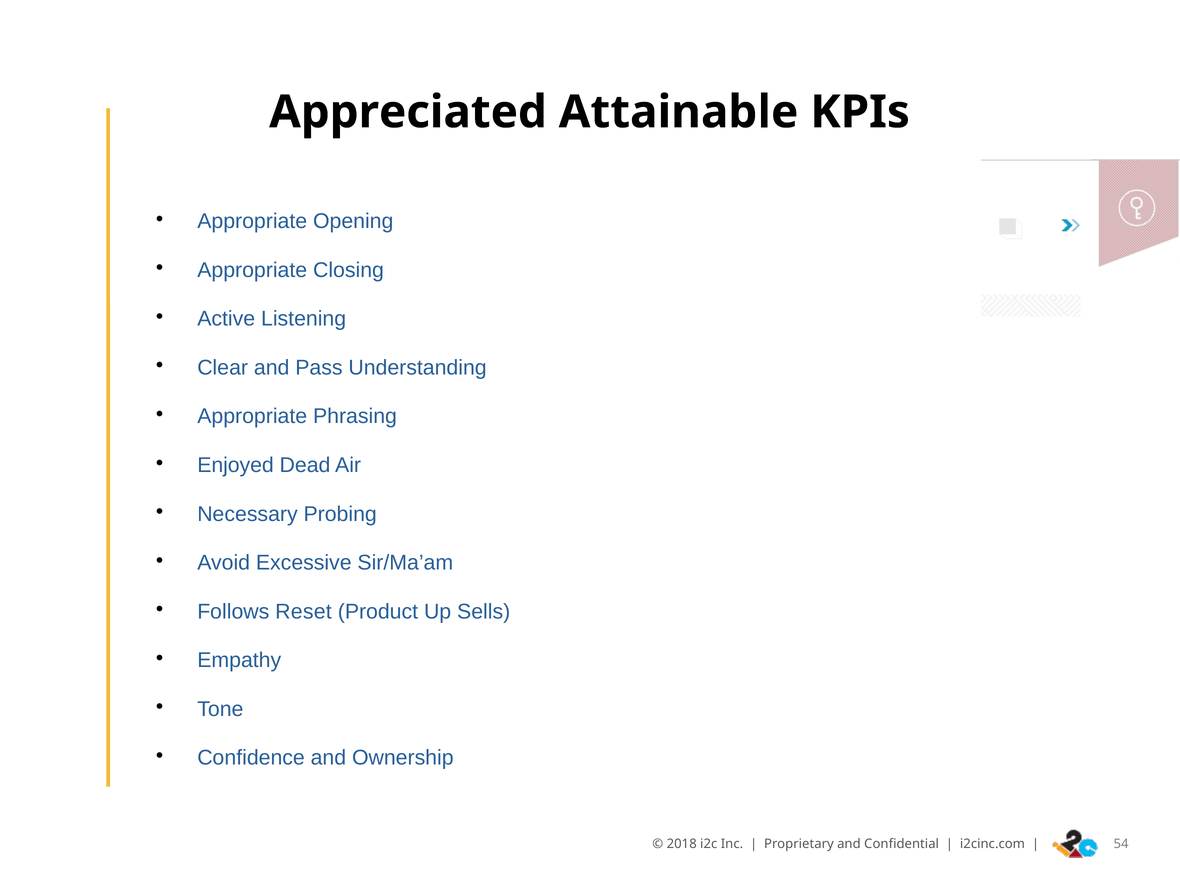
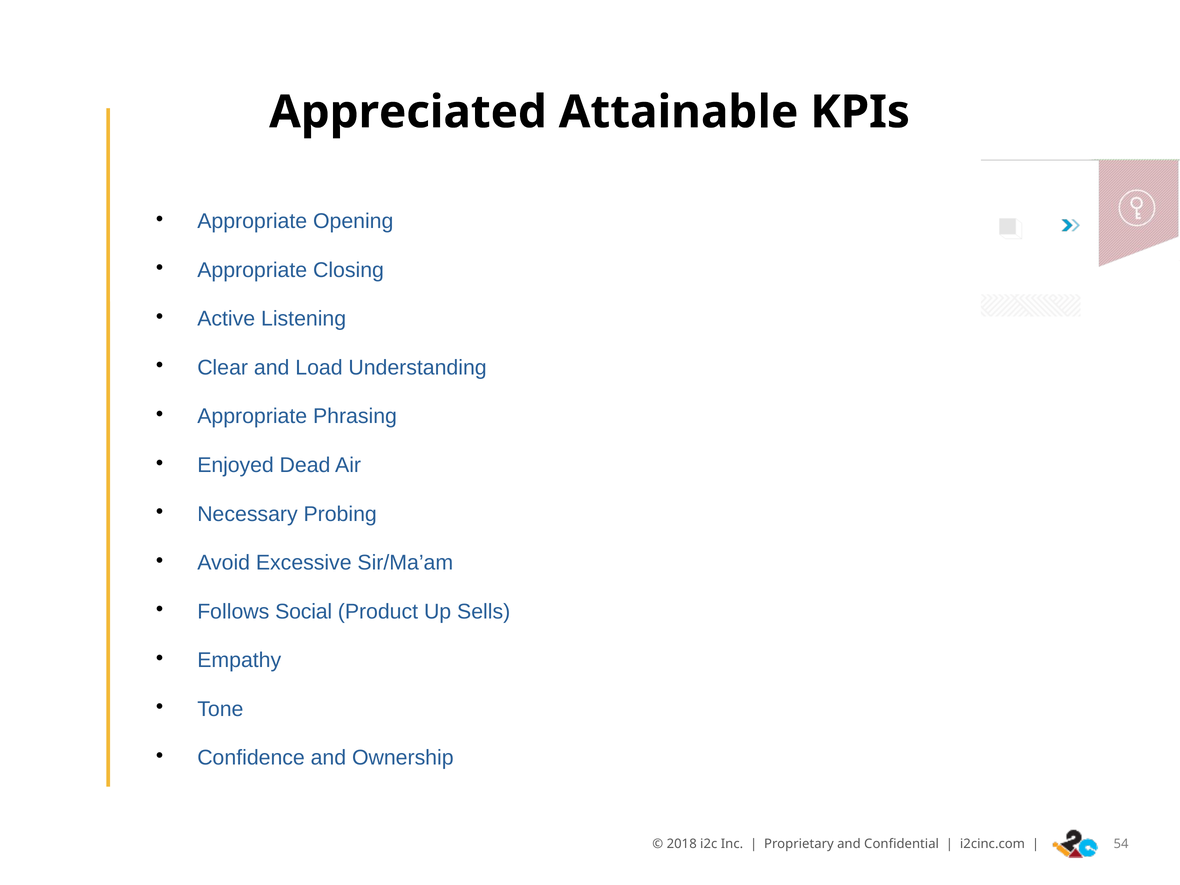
Pass: Pass -> Load
Reset: Reset -> Social
